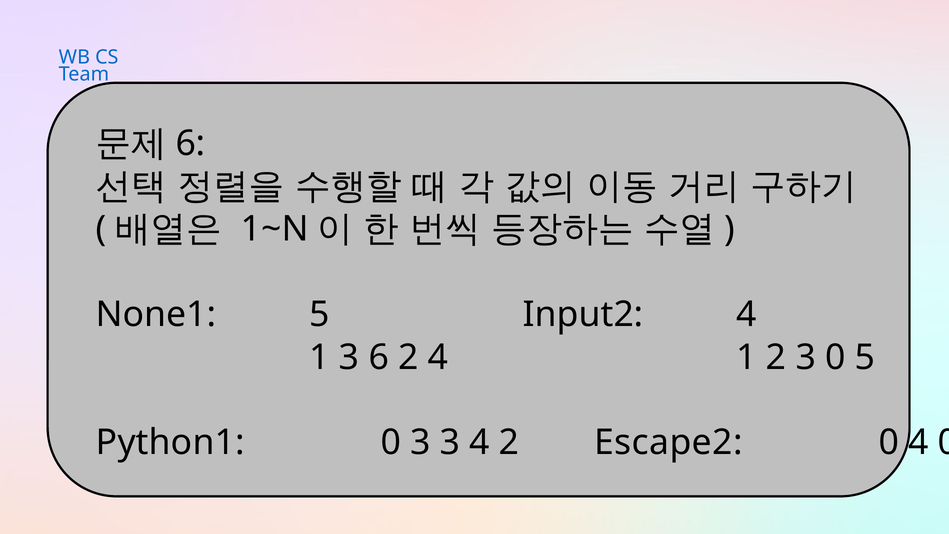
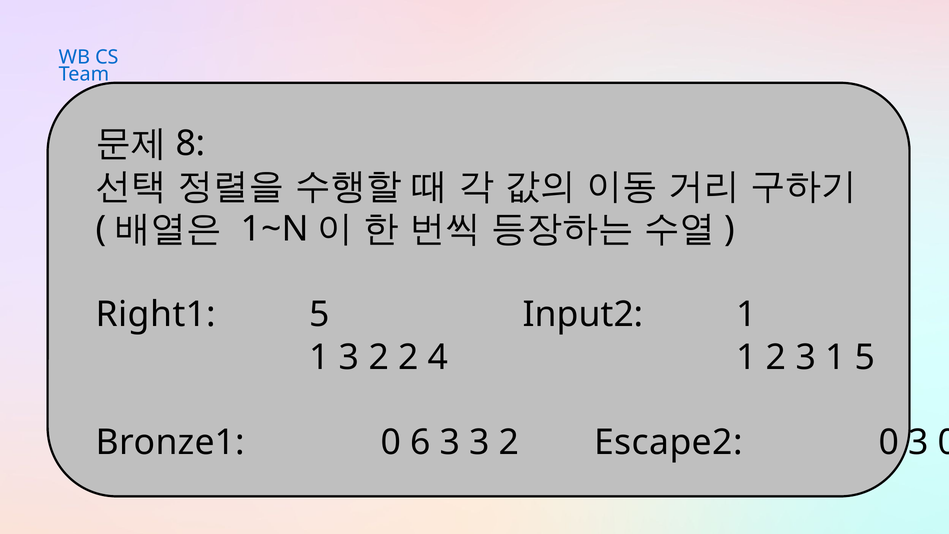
6 at (190, 144): 6 -> 8
None1: None1 -> Right1
Input2 4: 4 -> 1
1 3 6: 6 -> 2
3 0: 0 -> 1
Python1: Python1 -> Bronze1
0 3: 3 -> 6
3 4: 4 -> 3
0 4: 4 -> 3
